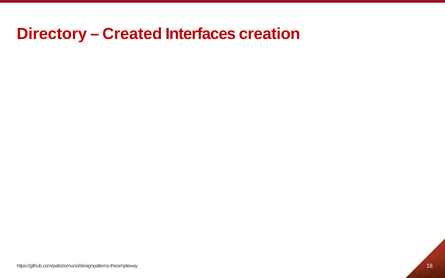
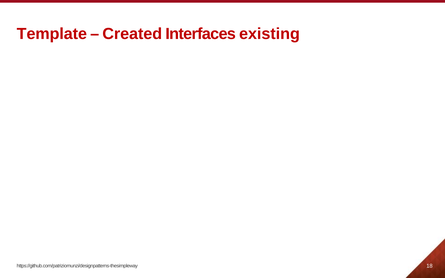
Directory: Directory -> Template
creation: creation -> existing
